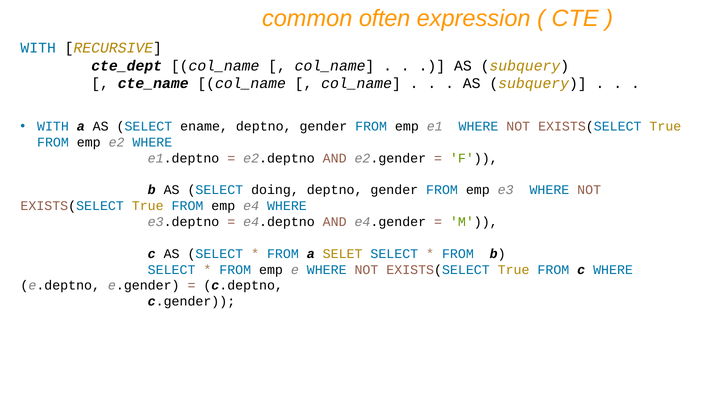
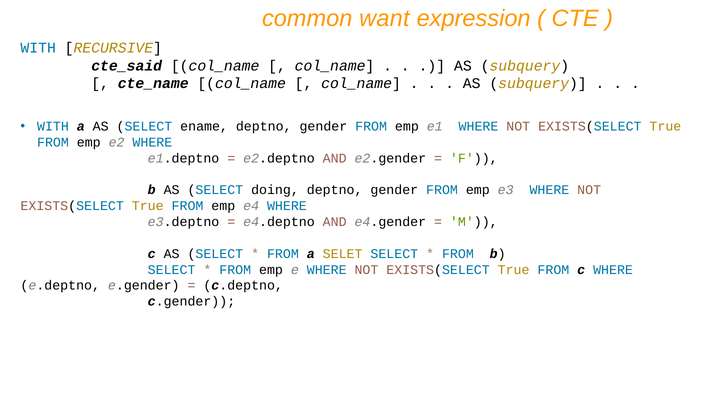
often: often -> want
cte_dept: cte_dept -> cte_said
